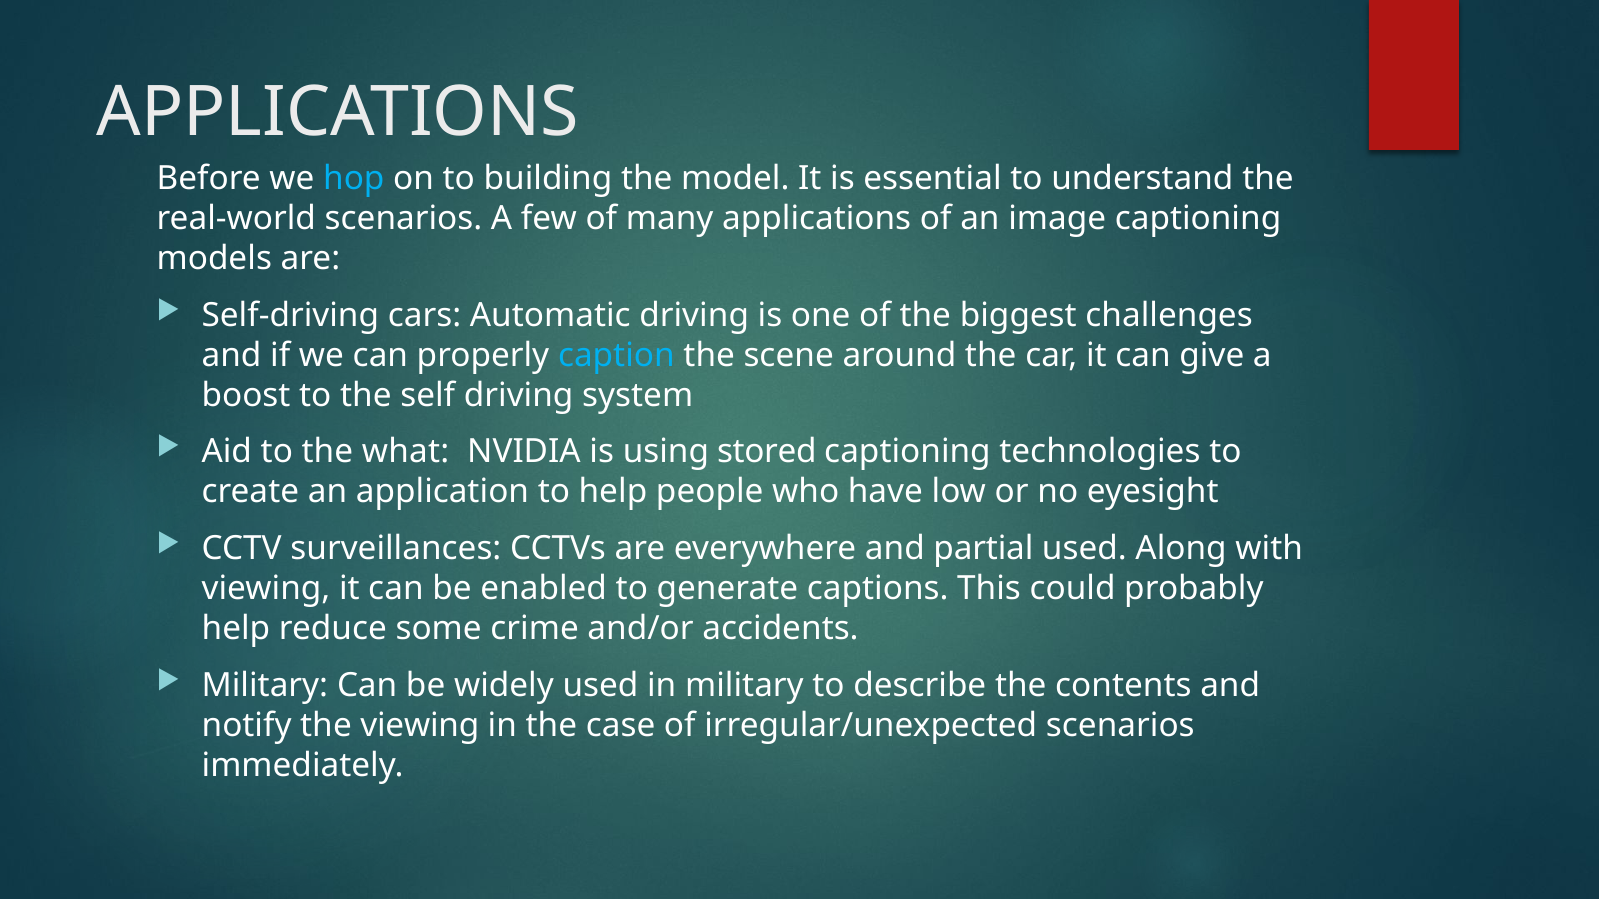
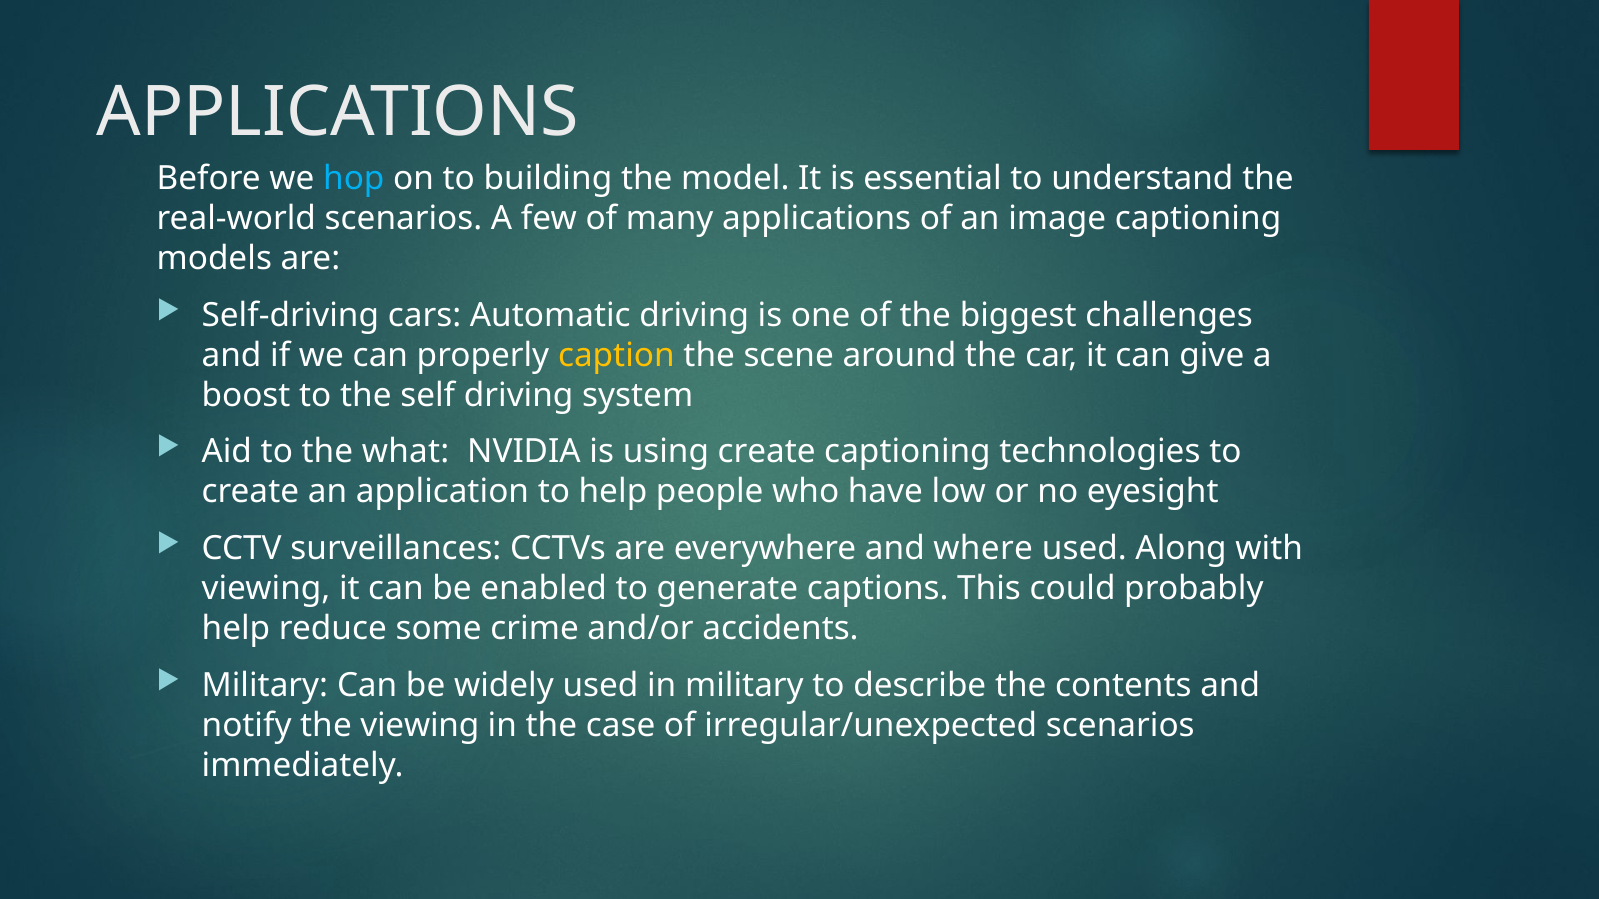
caption colour: light blue -> yellow
using stored: stored -> create
partial: partial -> where
